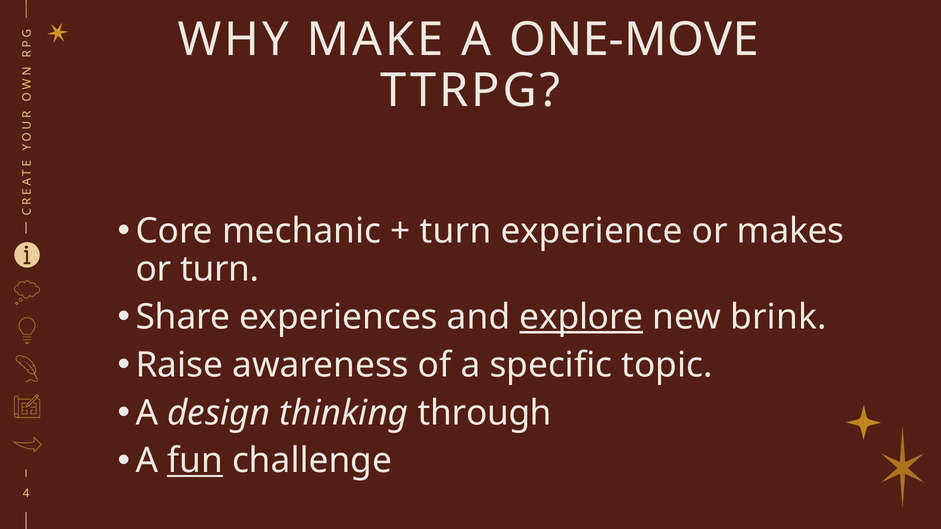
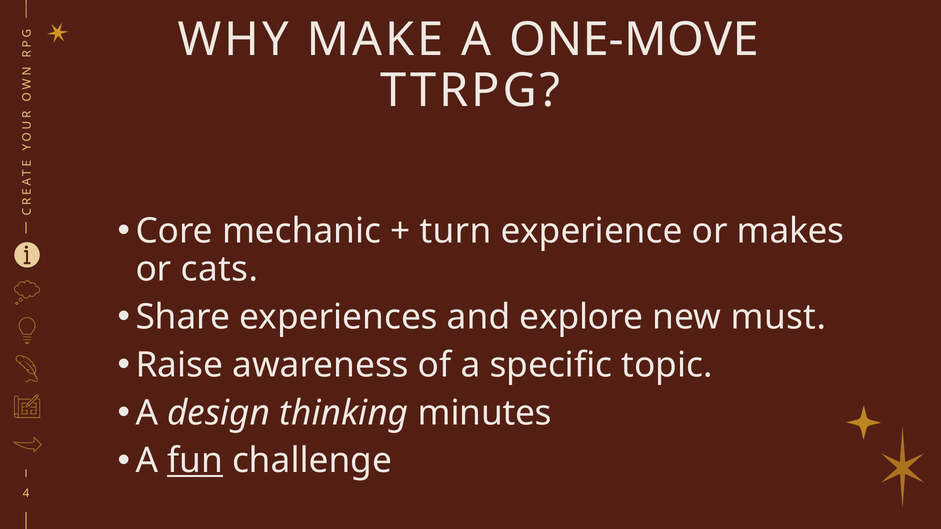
or turn: turn -> cats
explore underline: present -> none
brink: brink -> must
through: through -> minutes
